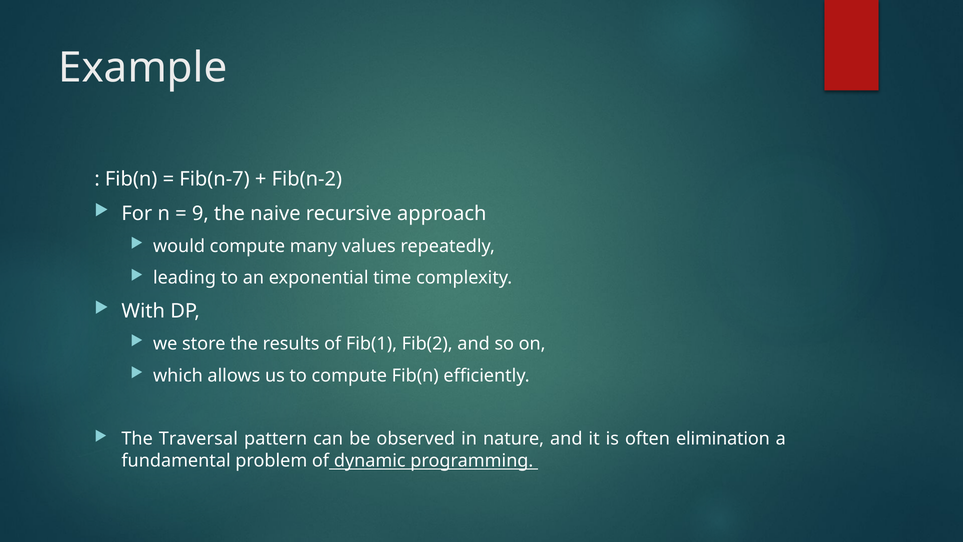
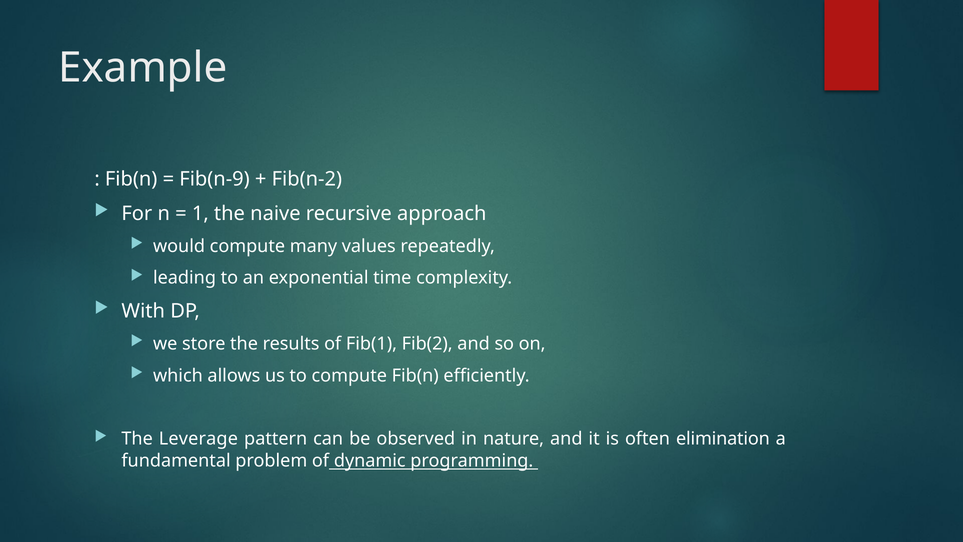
Fib(n-7: Fib(n-7 -> Fib(n-9
9: 9 -> 1
Traversal: Traversal -> Leverage
